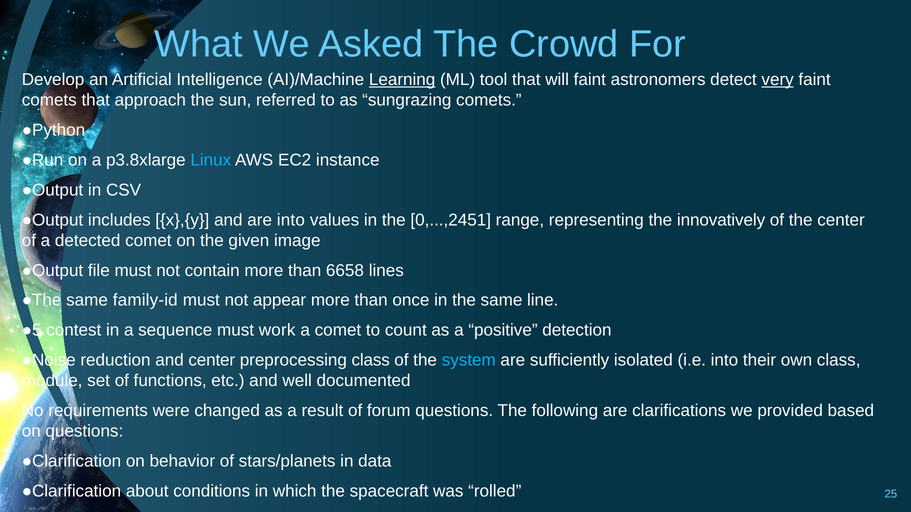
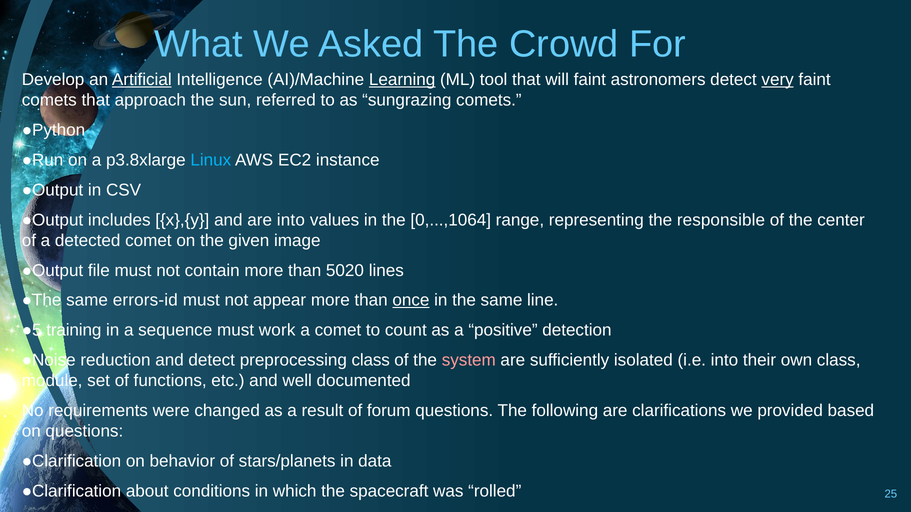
Artificial underline: none -> present
0,...,2451: 0,...,2451 -> 0,...,1064
innovatively: innovatively -> responsible
6658: 6658 -> 5020
family-id: family-id -> errors-id
once underline: none -> present
contest: contest -> training
and center: center -> detect
system colour: light blue -> pink
